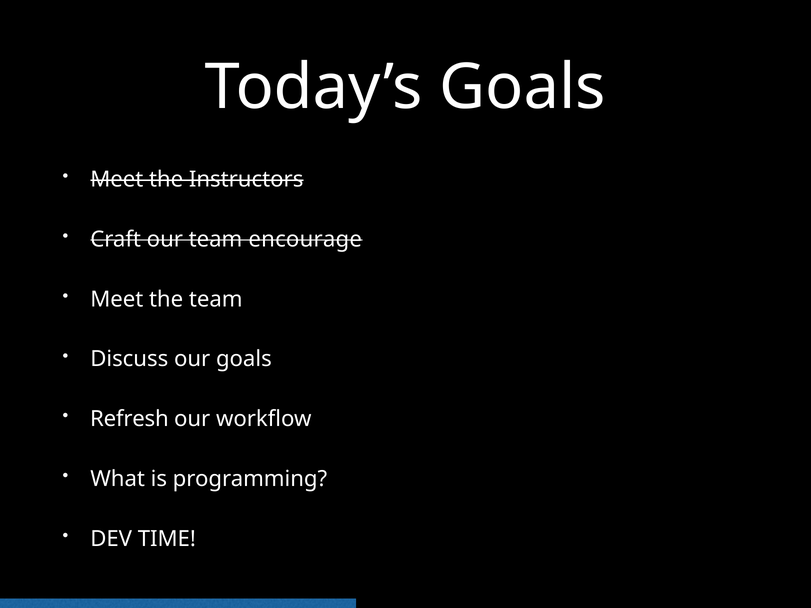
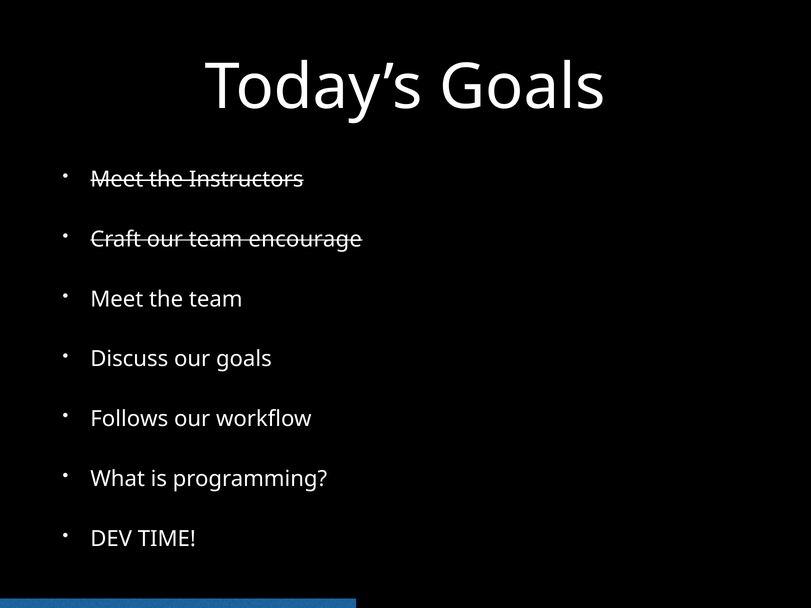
Refresh: Refresh -> Follows
